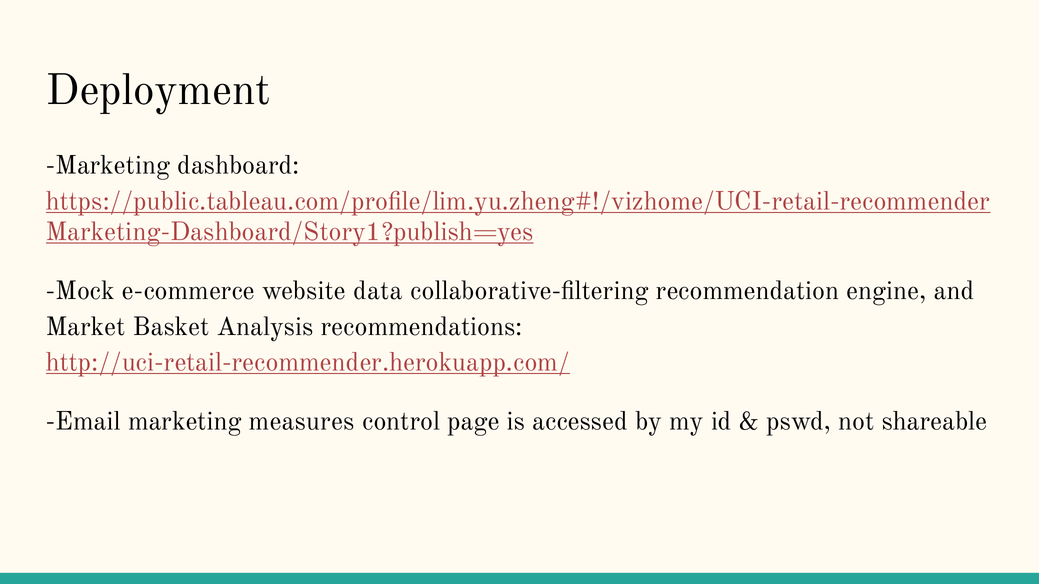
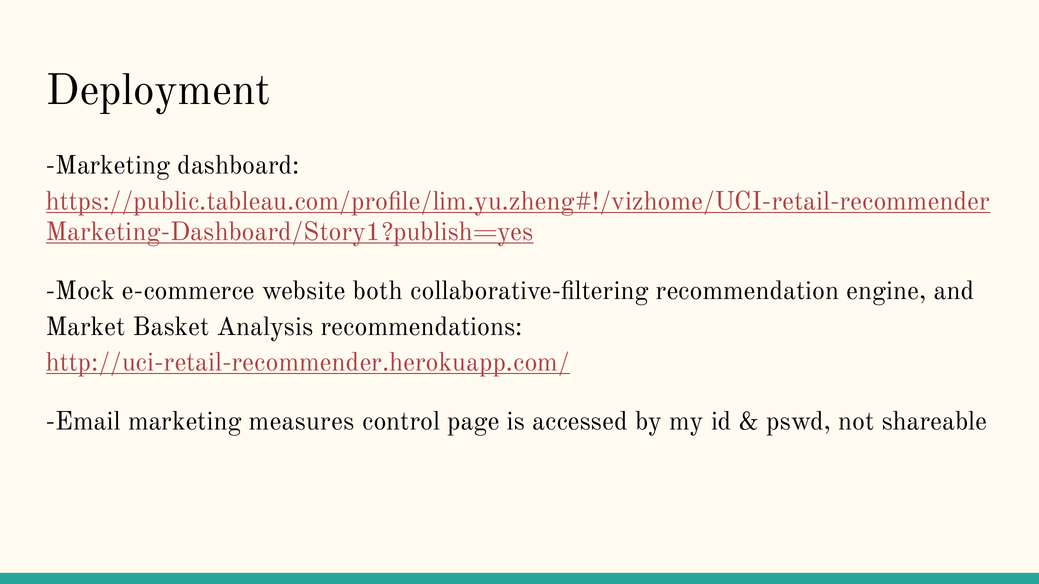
data: data -> both
